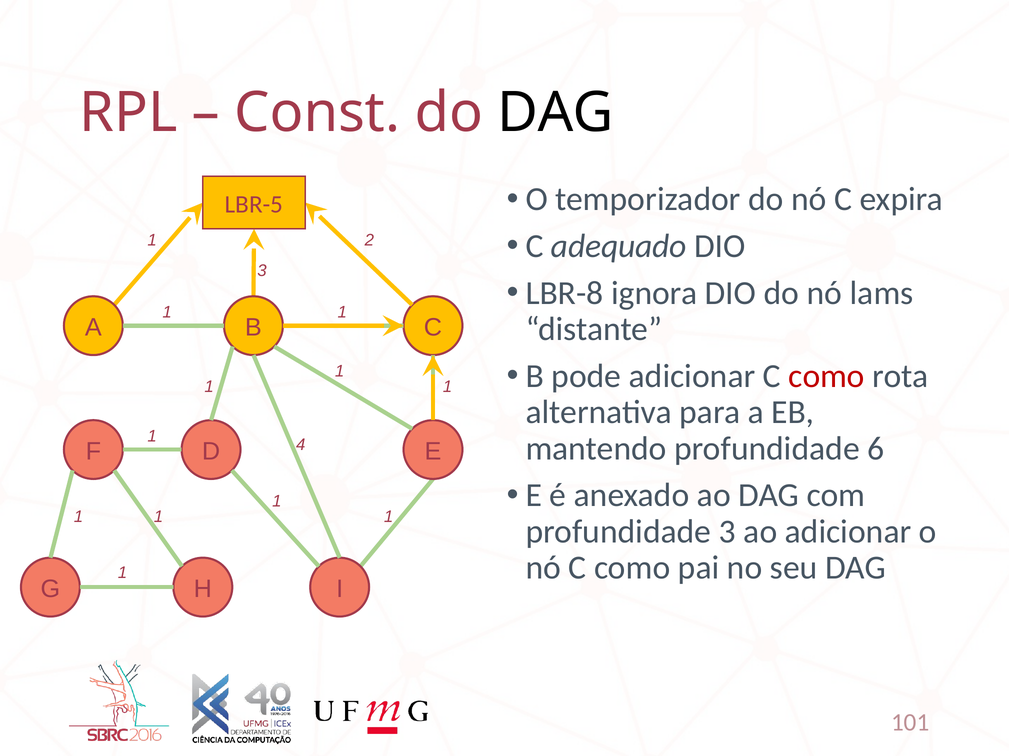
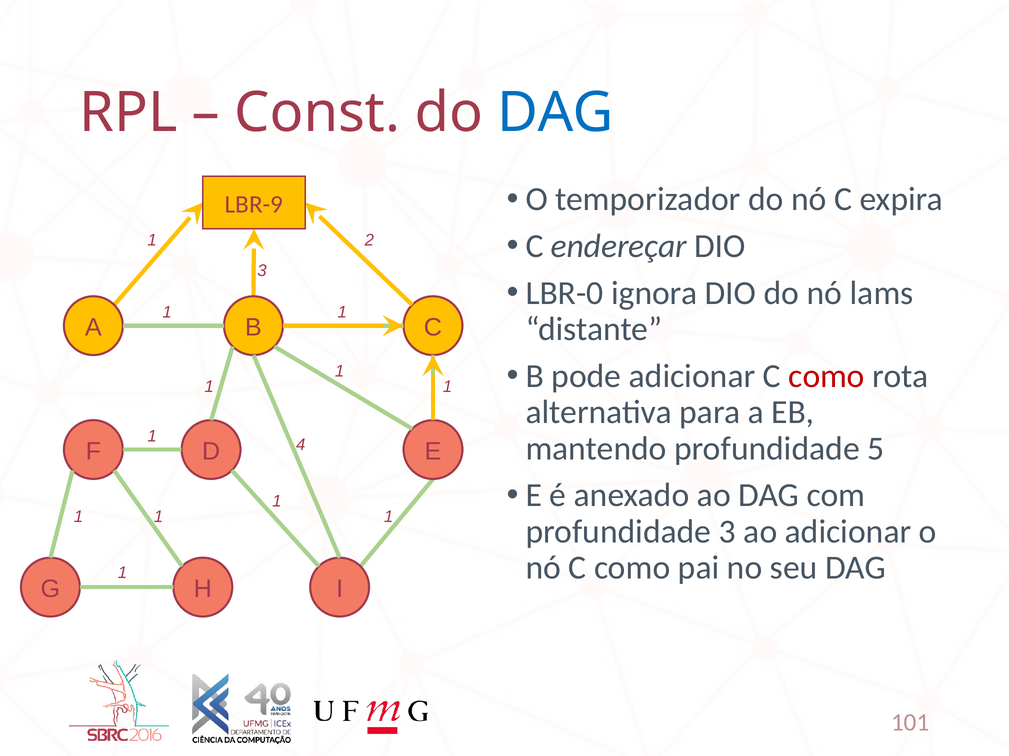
DAG at (555, 113) colour: black -> blue
LBR-5: LBR-5 -> LBR-9
adequado: adequado -> endereçar
LBR-8: LBR-8 -> LBR-0
6: 6 -> 5
